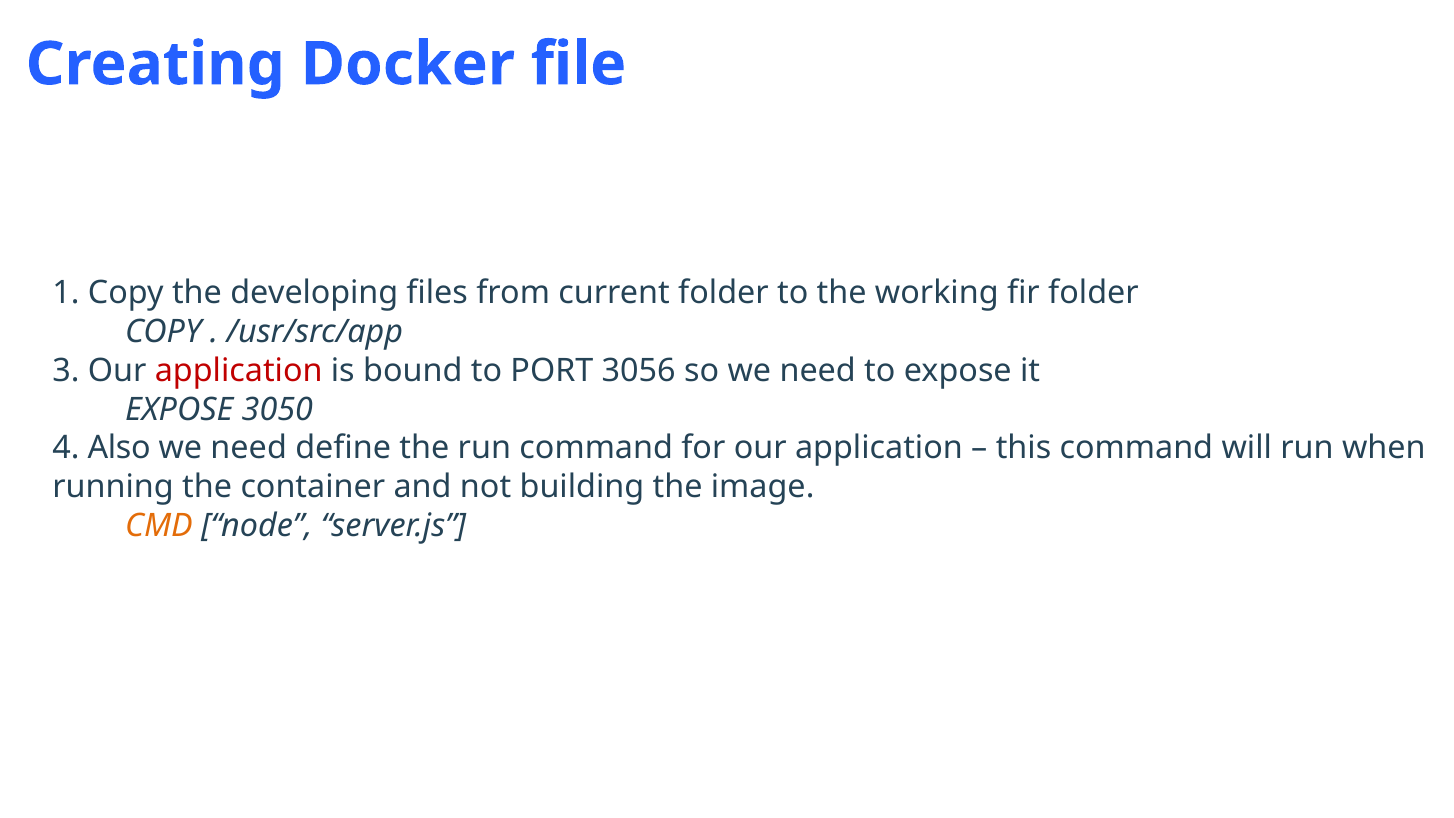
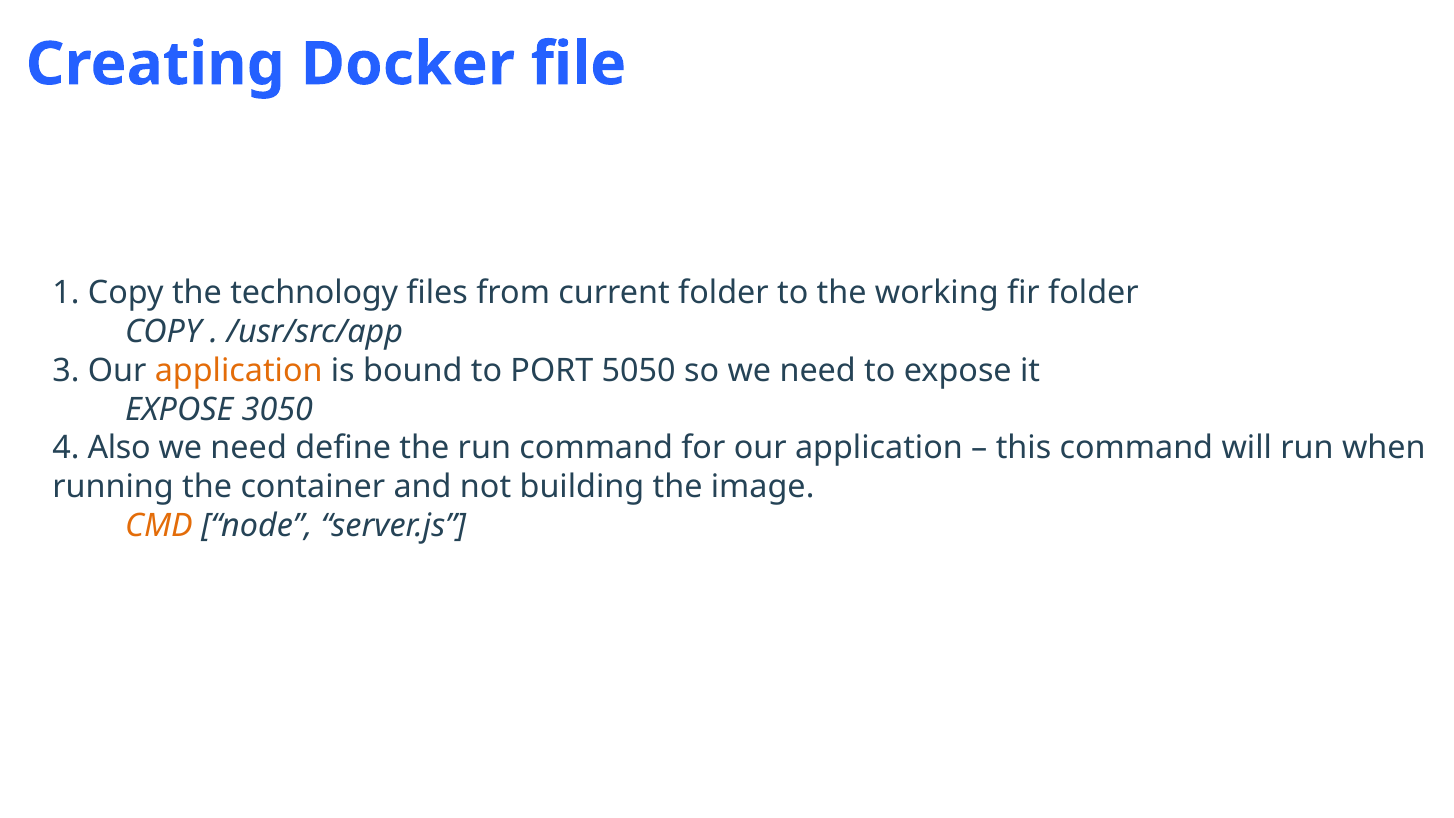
developing: developing -> technology
application at (239, 370) colour: red -> orange
3056: 3056 -> 5050
